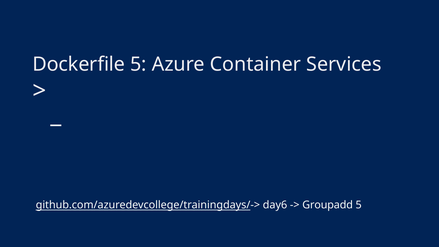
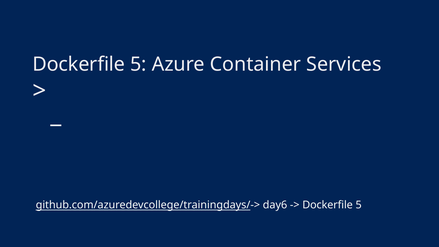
Groupadd at (328, 205): Groupadd -> Dockerfile
